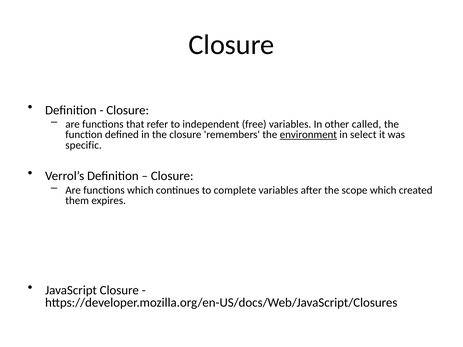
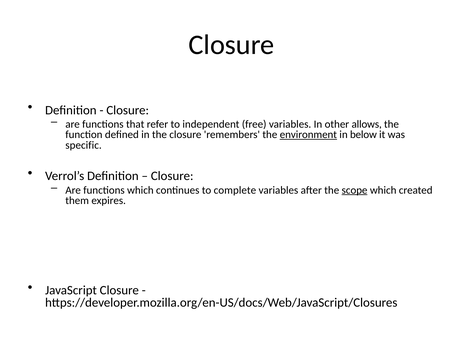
called: called -> allows
select: select -> below
scope underline: none -> present
